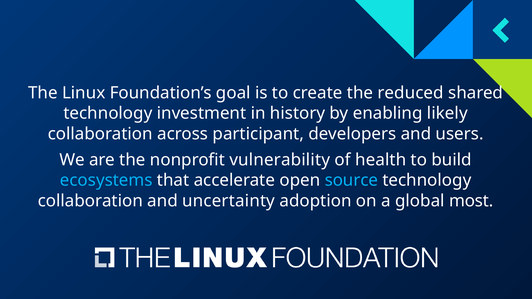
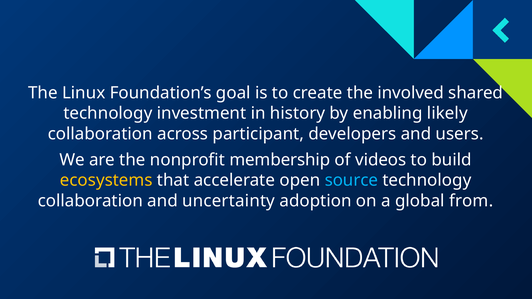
reduced: reduced -> involved
vulnerability: vulnerability -> membership
health: health -> videos
ecosystems colour: light blue -> yellow
most: most -> from
